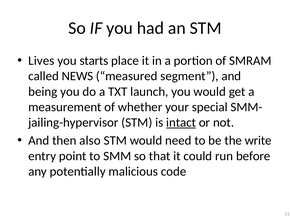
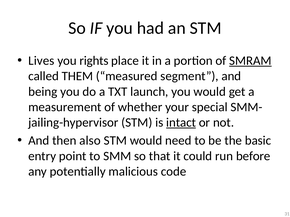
starts: starts -> rights
SMRAM underline: none -> present
NEWS: NEWS -> THEM
write: write -> basic
